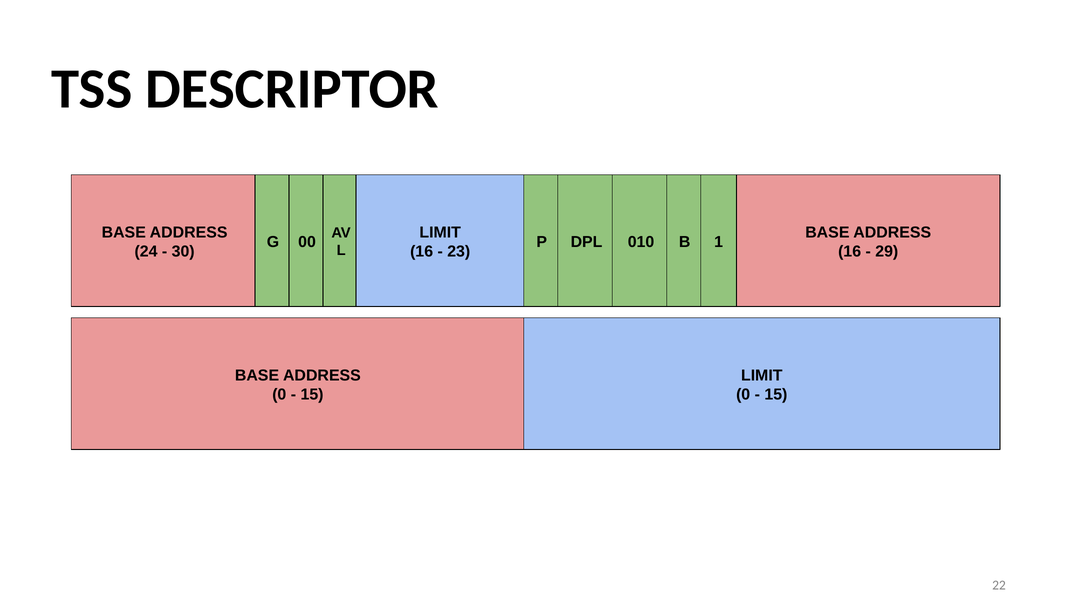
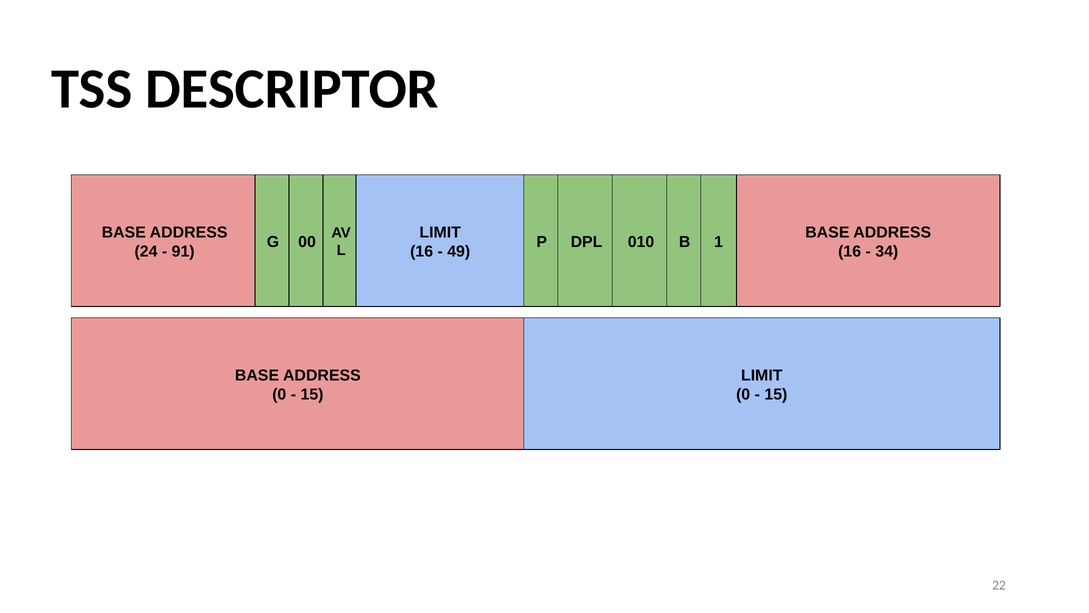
30: 30 -> 91
23: 23 -> 49
29: 29 -> 34
